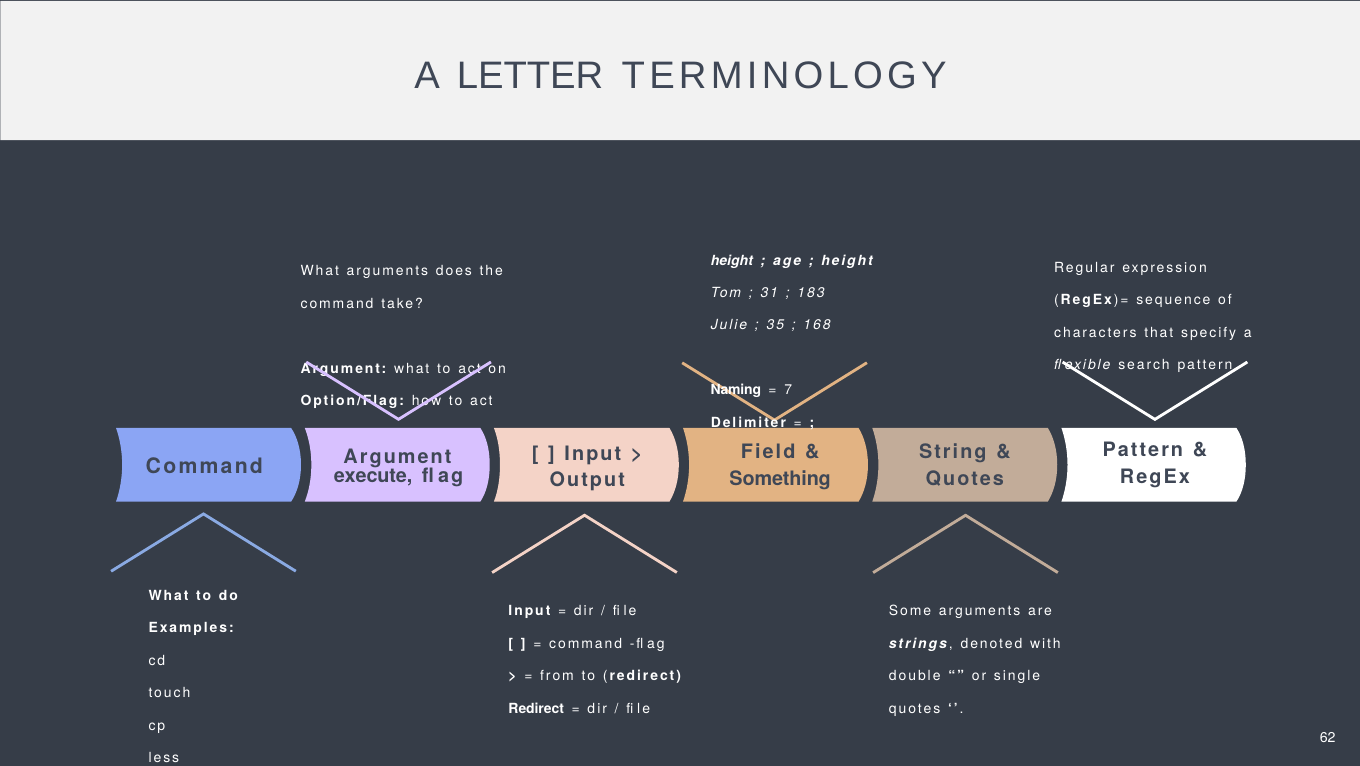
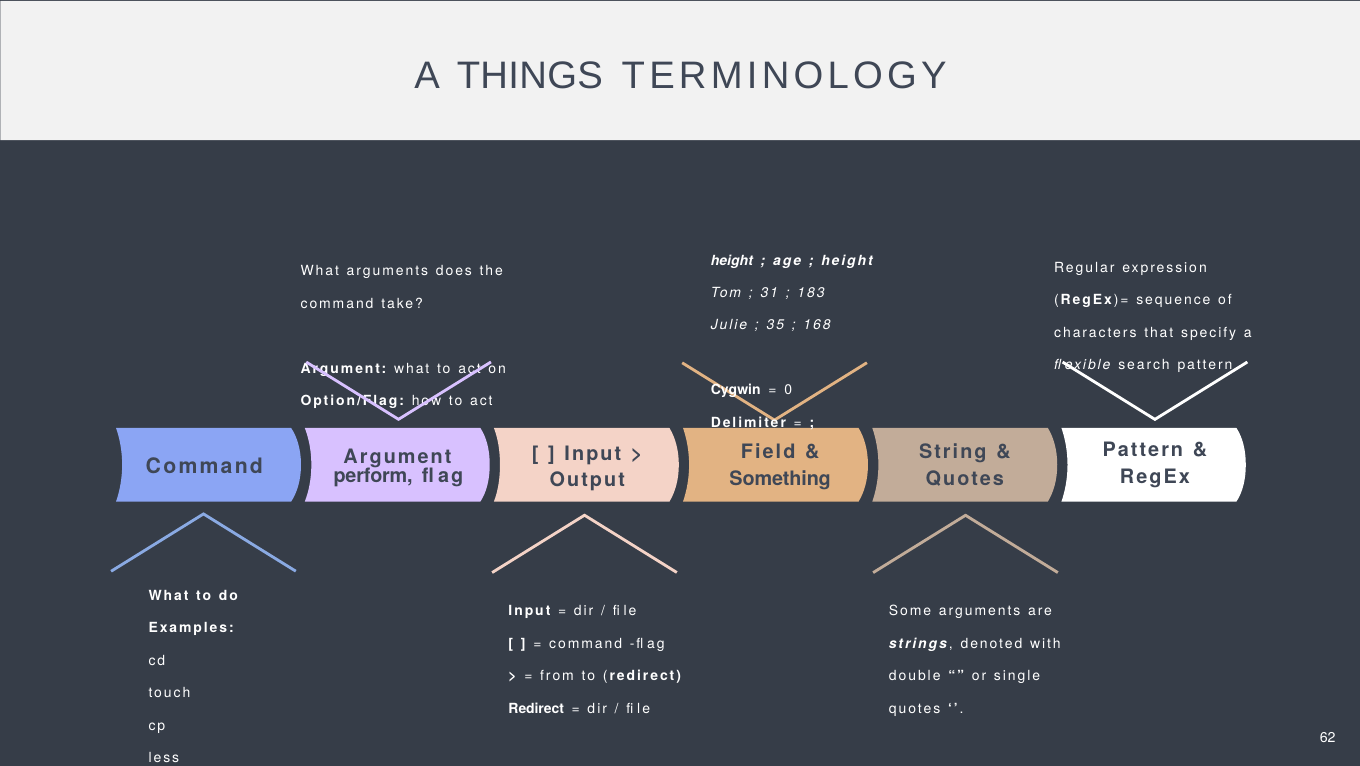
LETTER: LETTER -> THINGS
Naming: Naming -> Cygwin
7: 7 -> 0
execute: execute -> perform
